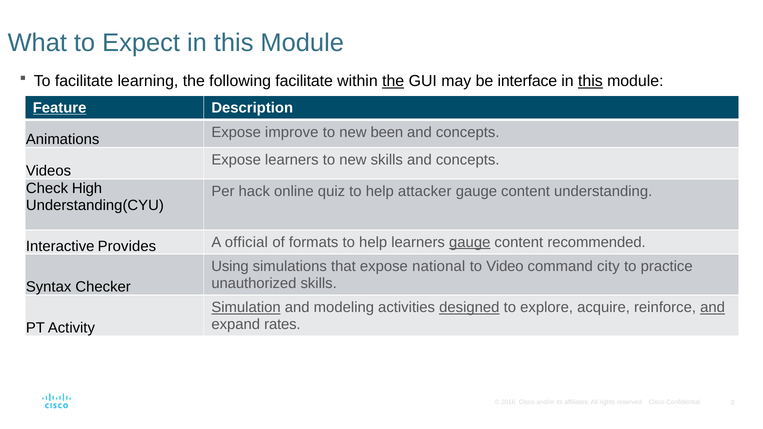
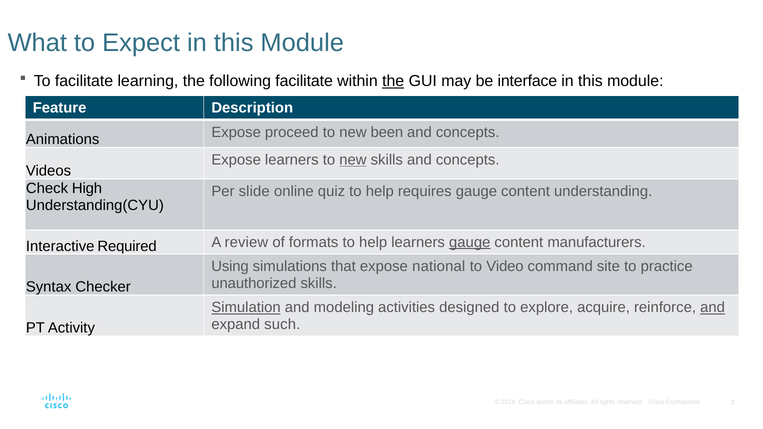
this at (590, 81) underline: present -> none
Feature underline: present -> none
improve: improve -> proceed
new at (353, 160) underline: none -> present
hack: hack -> slide
attacker: attacker -> requires
Provides: Provides -> Required
official: official -> review
recommended: recommended -> manufacturers
city: city -> site
designed underline: present -> none
rates: rates -> such
